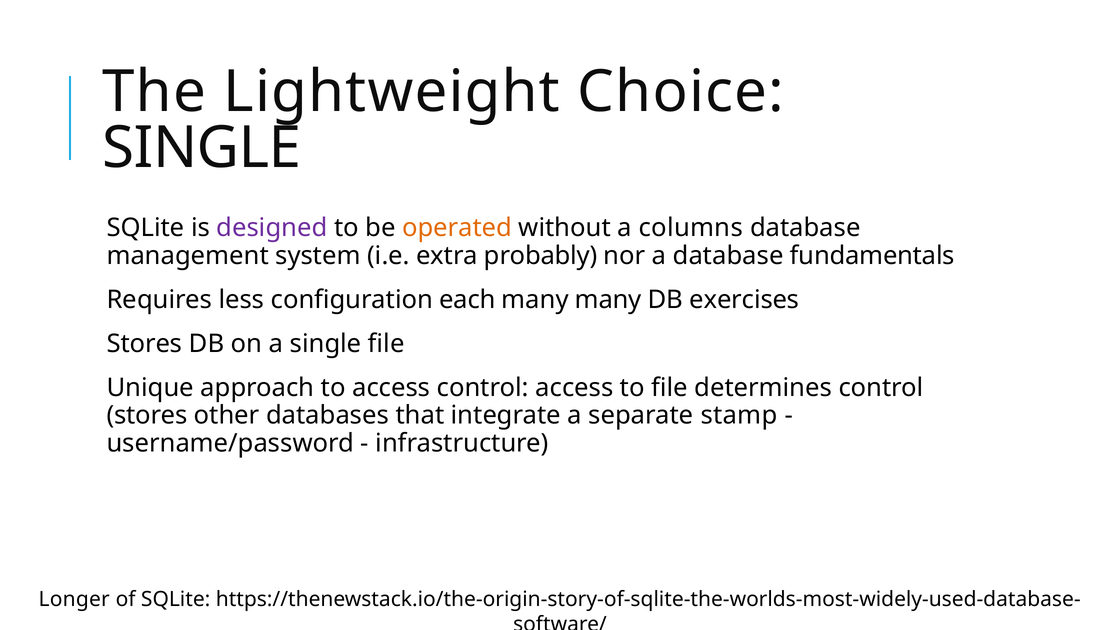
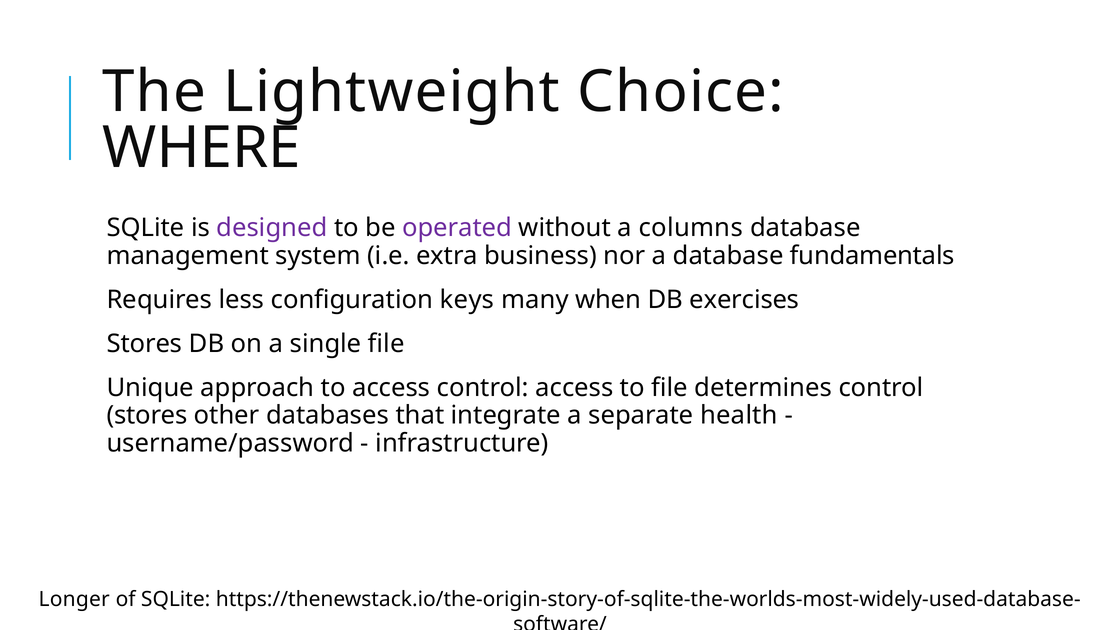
SINGLE at (202, 148): SINGLE -> WHERE
operated colour: orange -> purple
probably: probably -> business
each: each -> keys
many many: many -> when
stamp: stamp -> health
